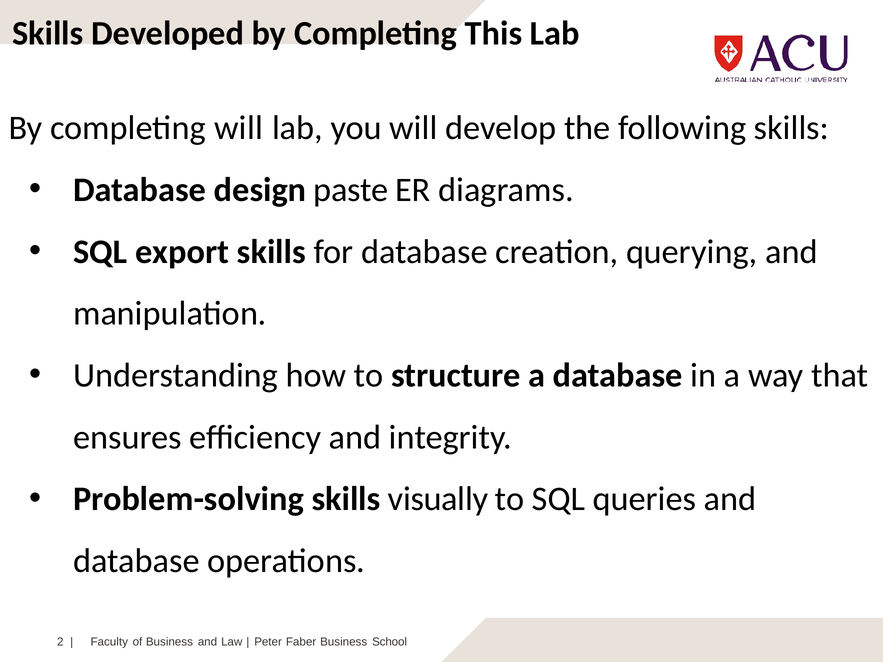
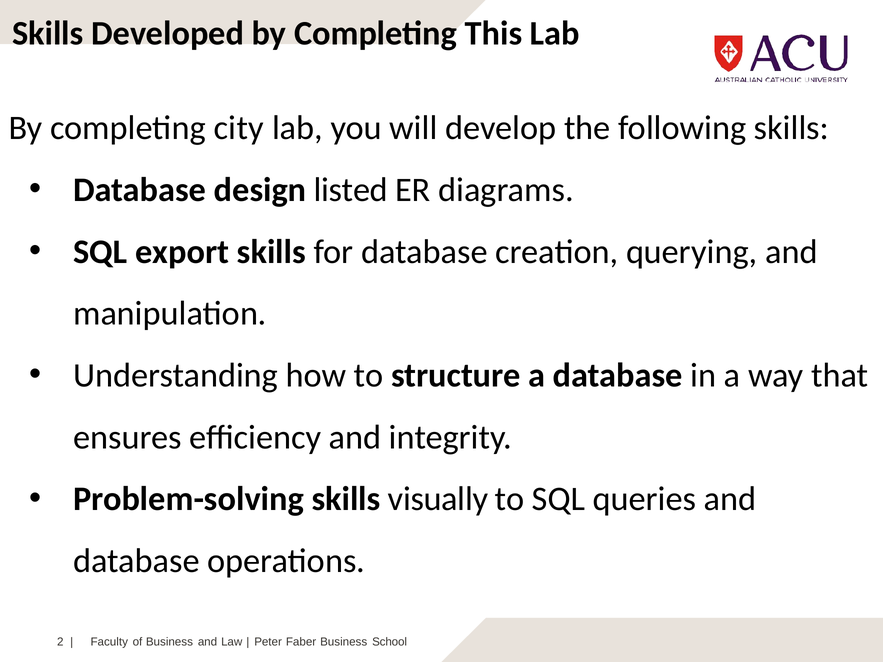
completing will: will -> city
paste: paste -> listed
